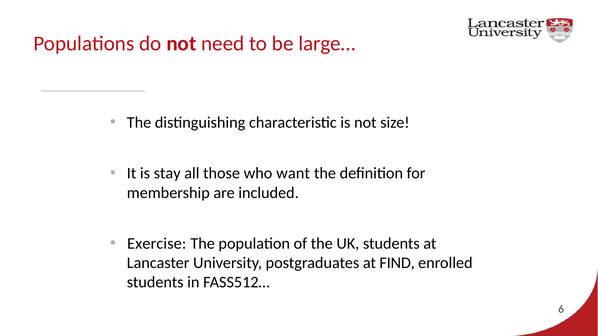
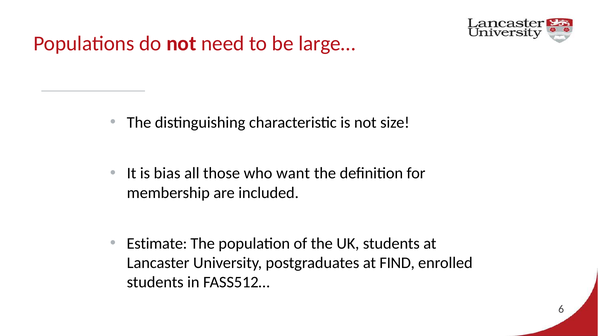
stay: stay -> bias
Exercise: Exercise -> Estimate
